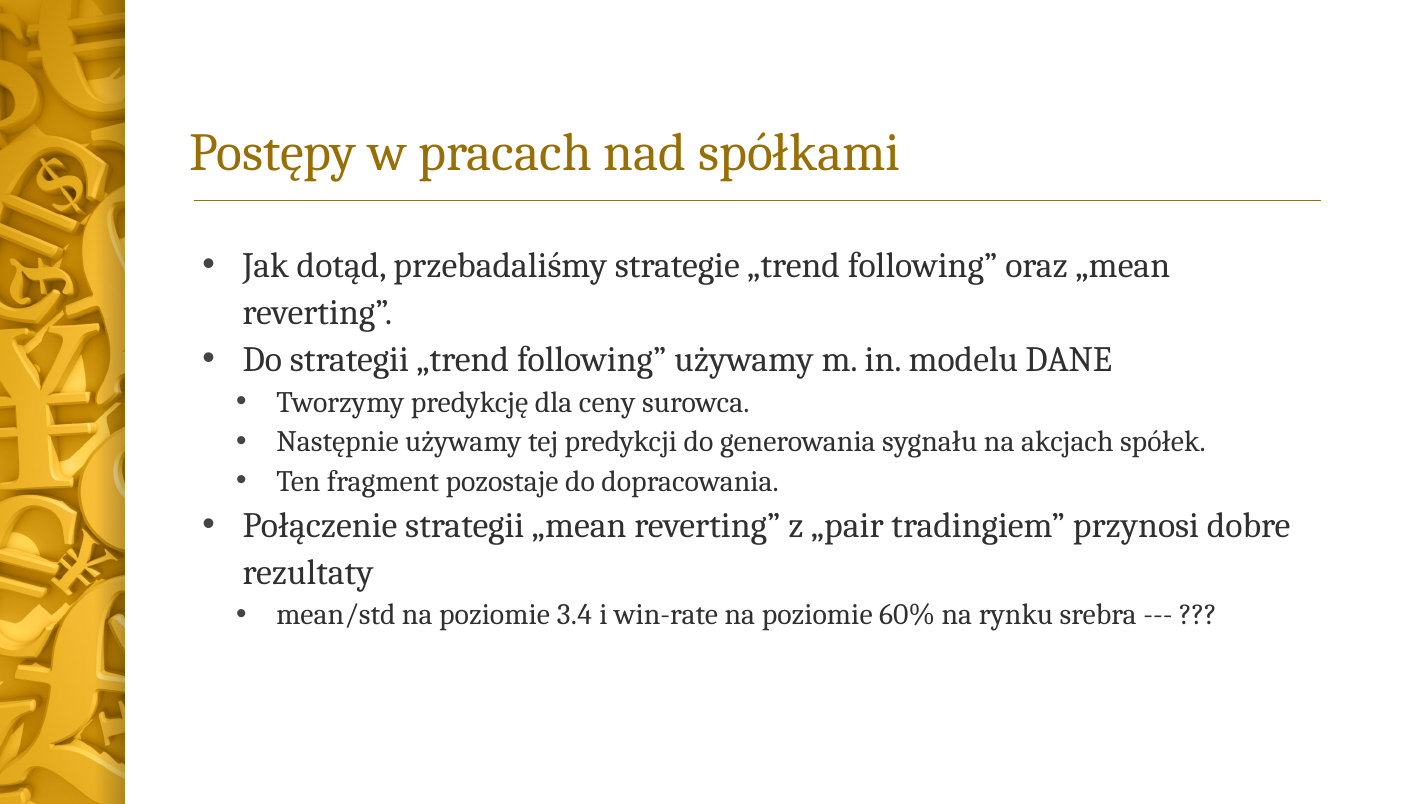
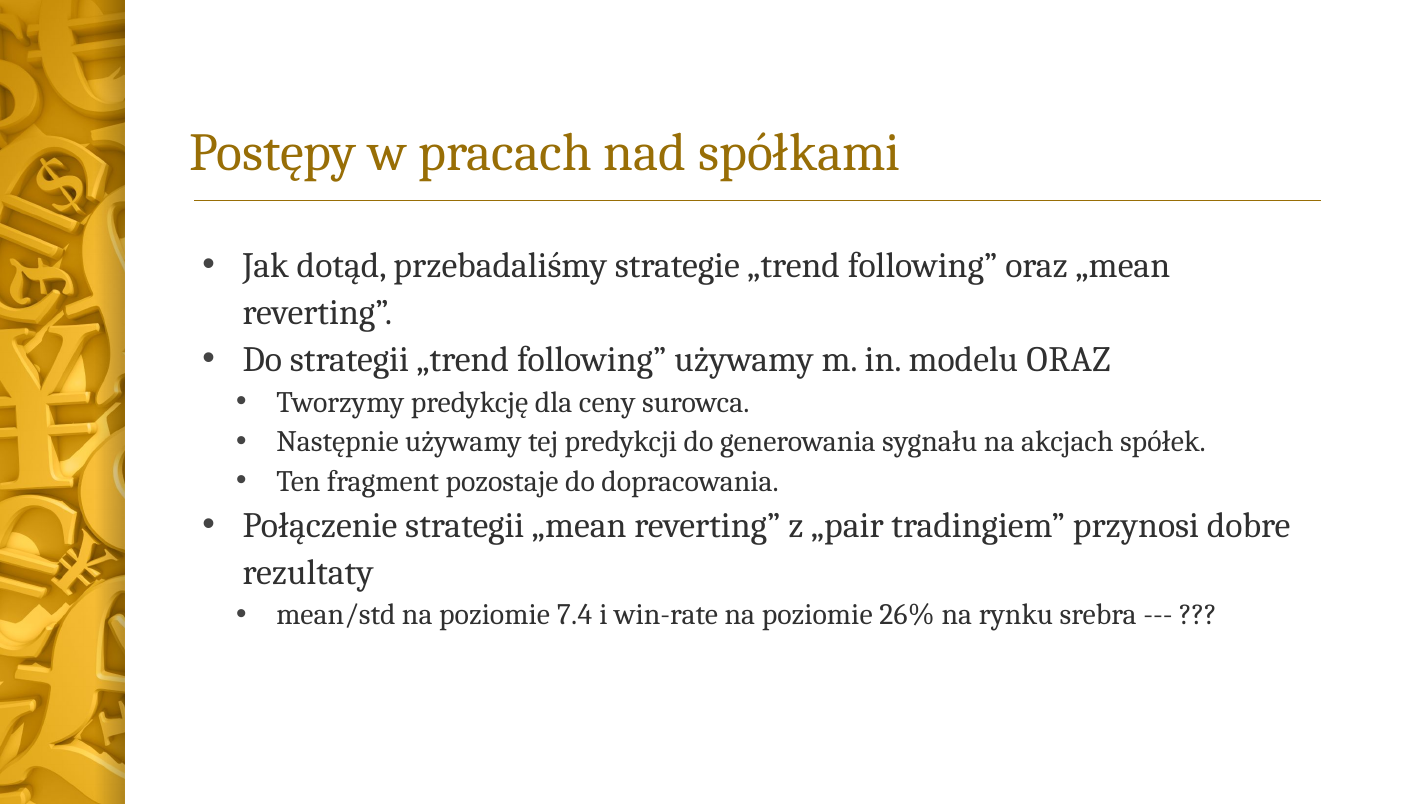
modelu DANE: DANE -> ORAZ
3.4: 3.4 -> 7.4
60%: 60% -> 26%
